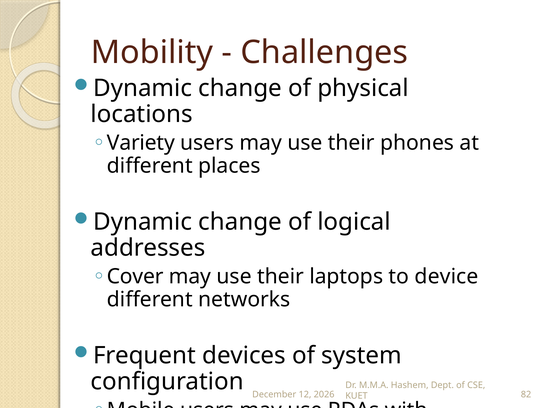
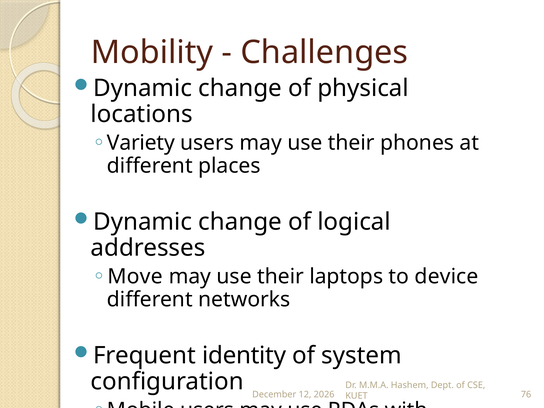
Cover: Cover -> Move
devices: devices -> identity
82: 82 -> 76
